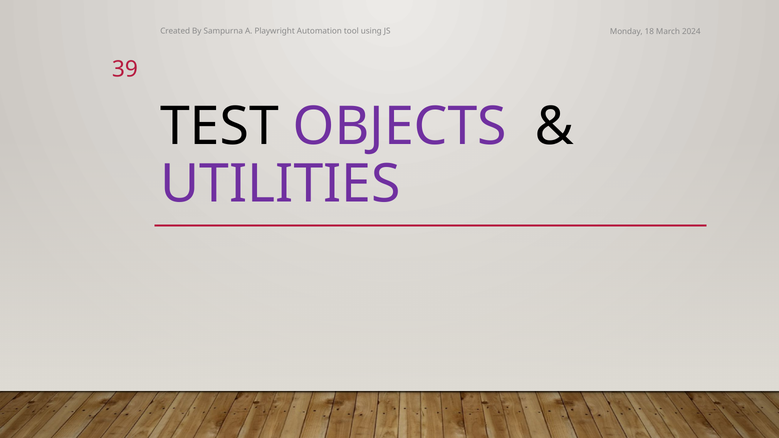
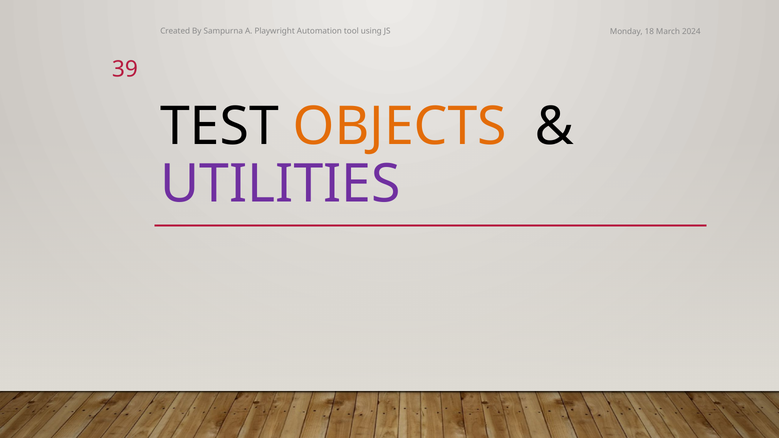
OBJECTS colour: purple -> orange
